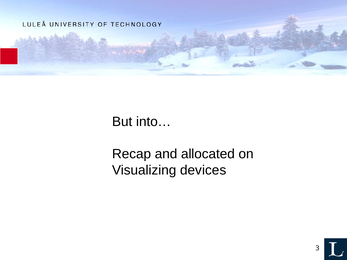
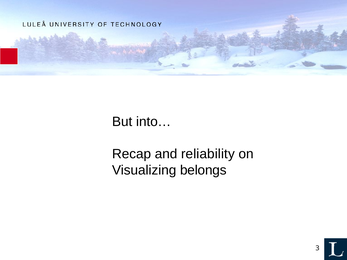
allocated: allocated -> reliability
devices: devices -> belongs
